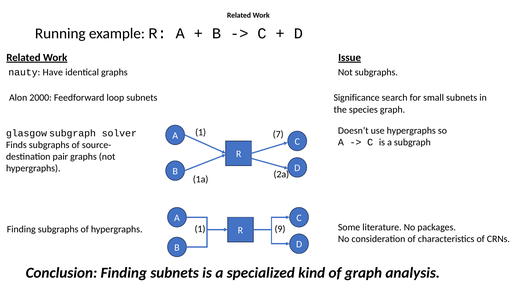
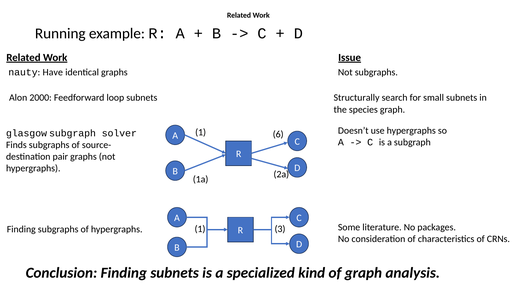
Significance: Significance -> Structurally
7: 7 -> 6
9: 9 -> 3
